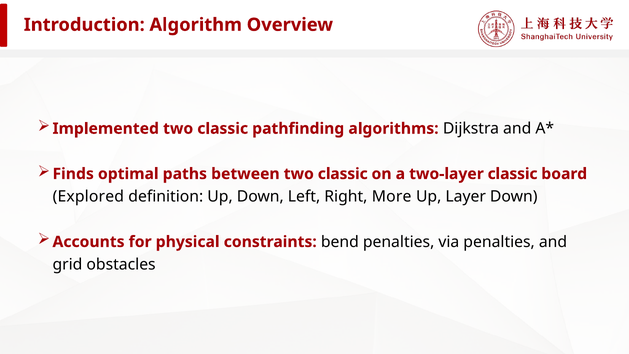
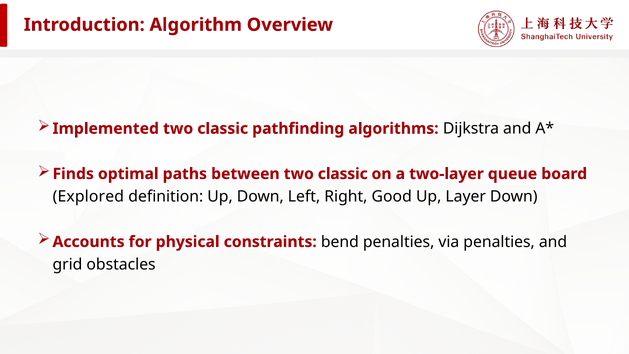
two-layer classic: classic -> queue
More: More -> Good
